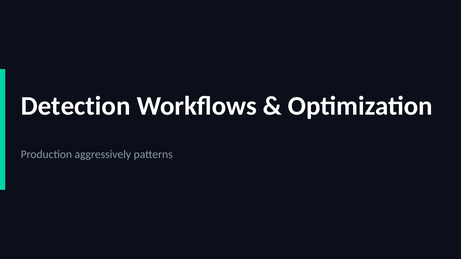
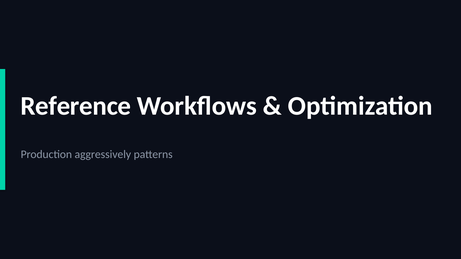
Detection: Detection -> Reference
